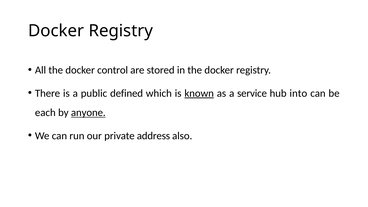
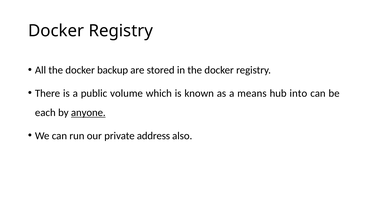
control: control -> backup
defined: defined -> volume
known underline: present -> none
service: service -> means
